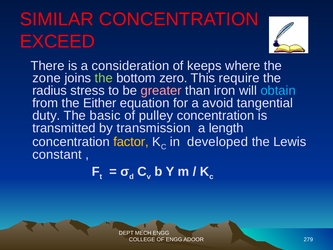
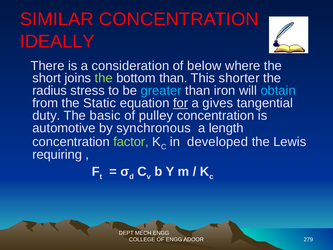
EXCEED: EXCEED -> IDEALLY
keeps: keeps -> below
zone: zone -> short
bottom zero: zero -> than
require: require -> shorter
greater colour: pink -> light blue
Either: Either -> Static
for underline: none -> present
avoid: avoid -> gives
transmitted: transmitted -> automotive
transmission: transmission -> synchronous
factor colour: yellow -> light green
constant: constant -> requiring
